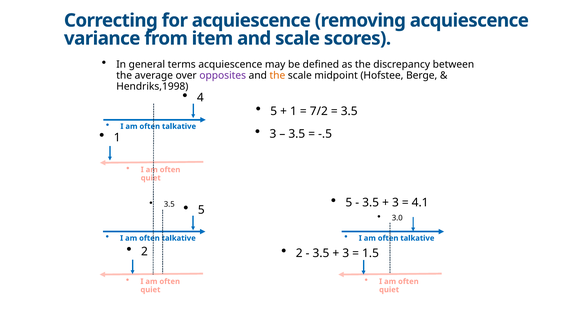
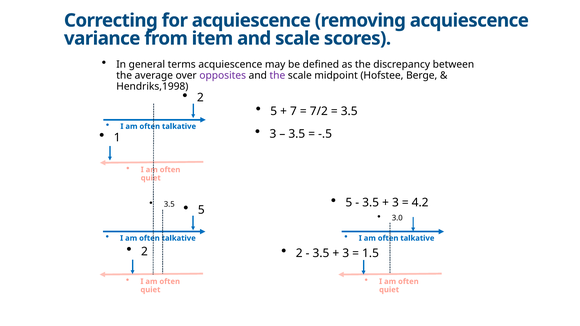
the at (277, 75) colour: orange -> purple
4 at (200, 98): 4 -> 2
1 at (293, 111): 1 -> 7
4.1: 4.1 -> 4.2
